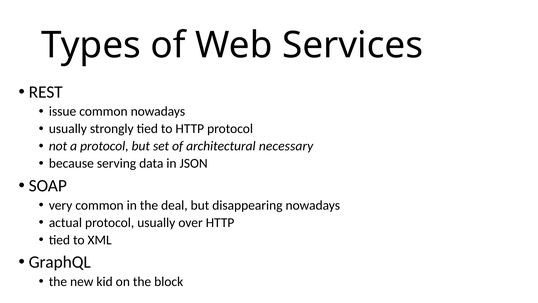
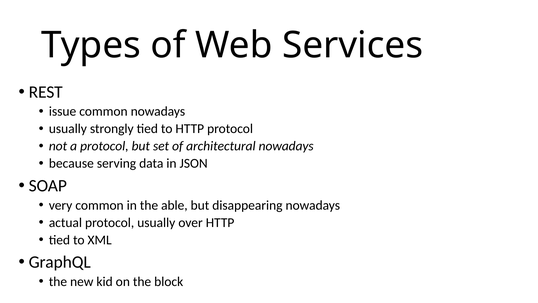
architectural necessary: necessary -> nowadays
deal: deal -> able
